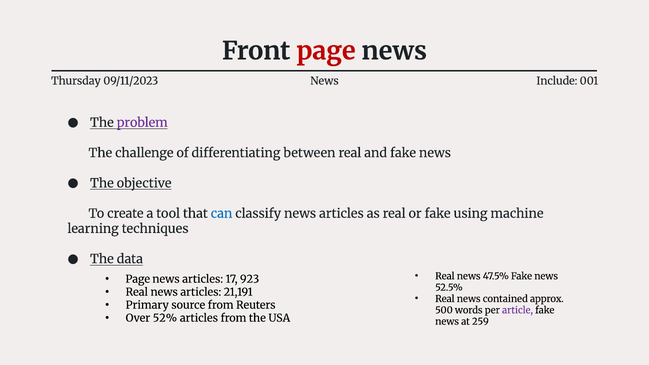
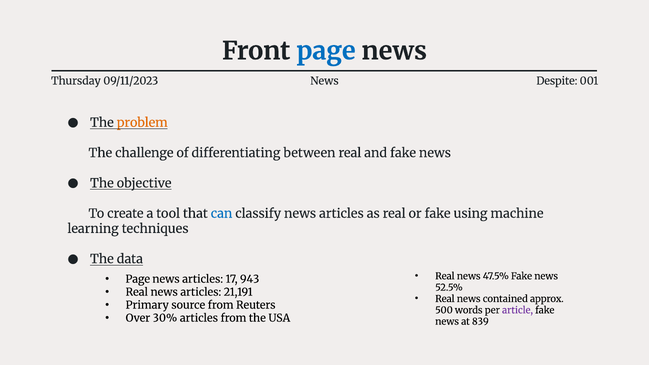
page at (326, 51) colour: red -> blue
Include: Include -> Despite
problem colour: purple -> orange
923: 923 -> 943
52%: 52% -> 30%
259: 259 -> 839
